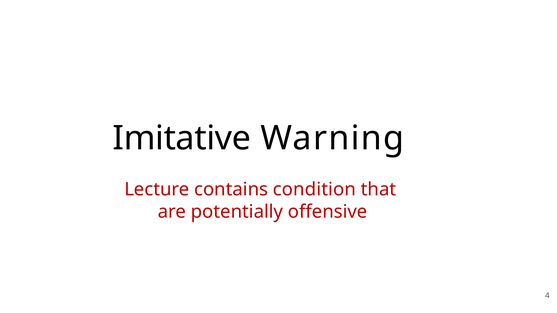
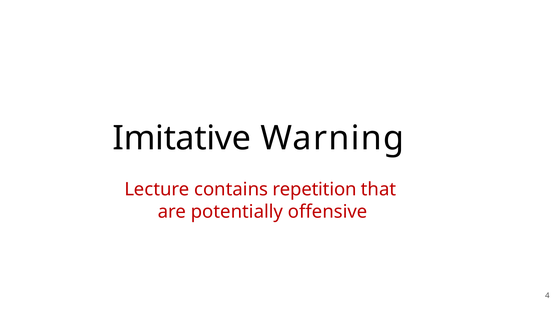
condition: condition -> repetition
